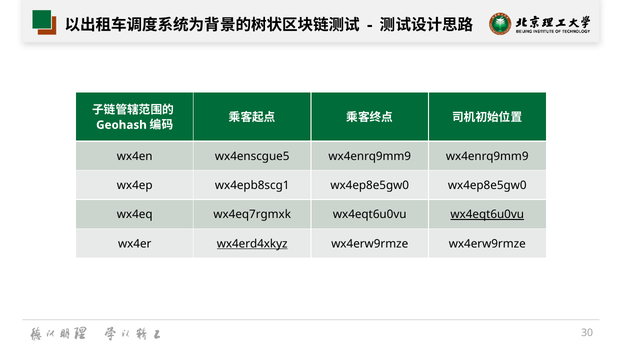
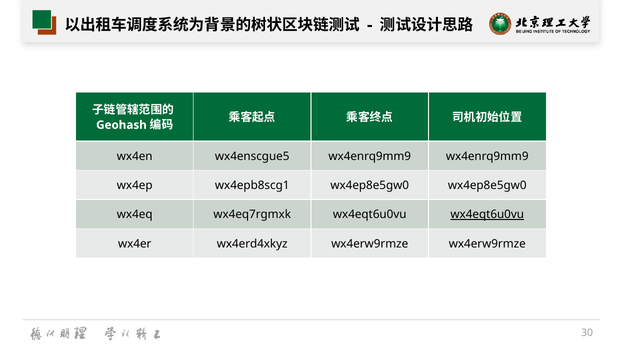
wx4erd4xkyz underline: present -> none
